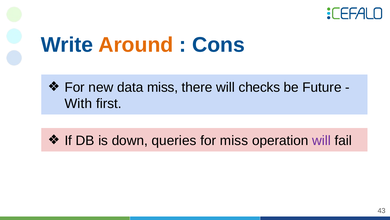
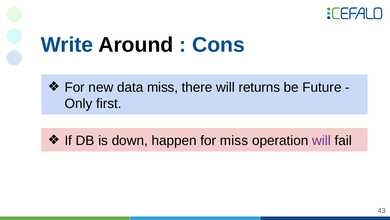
Around colour: orange -> black
checks: checks -> returns
With: With -> Only
queries: queries -> happen
